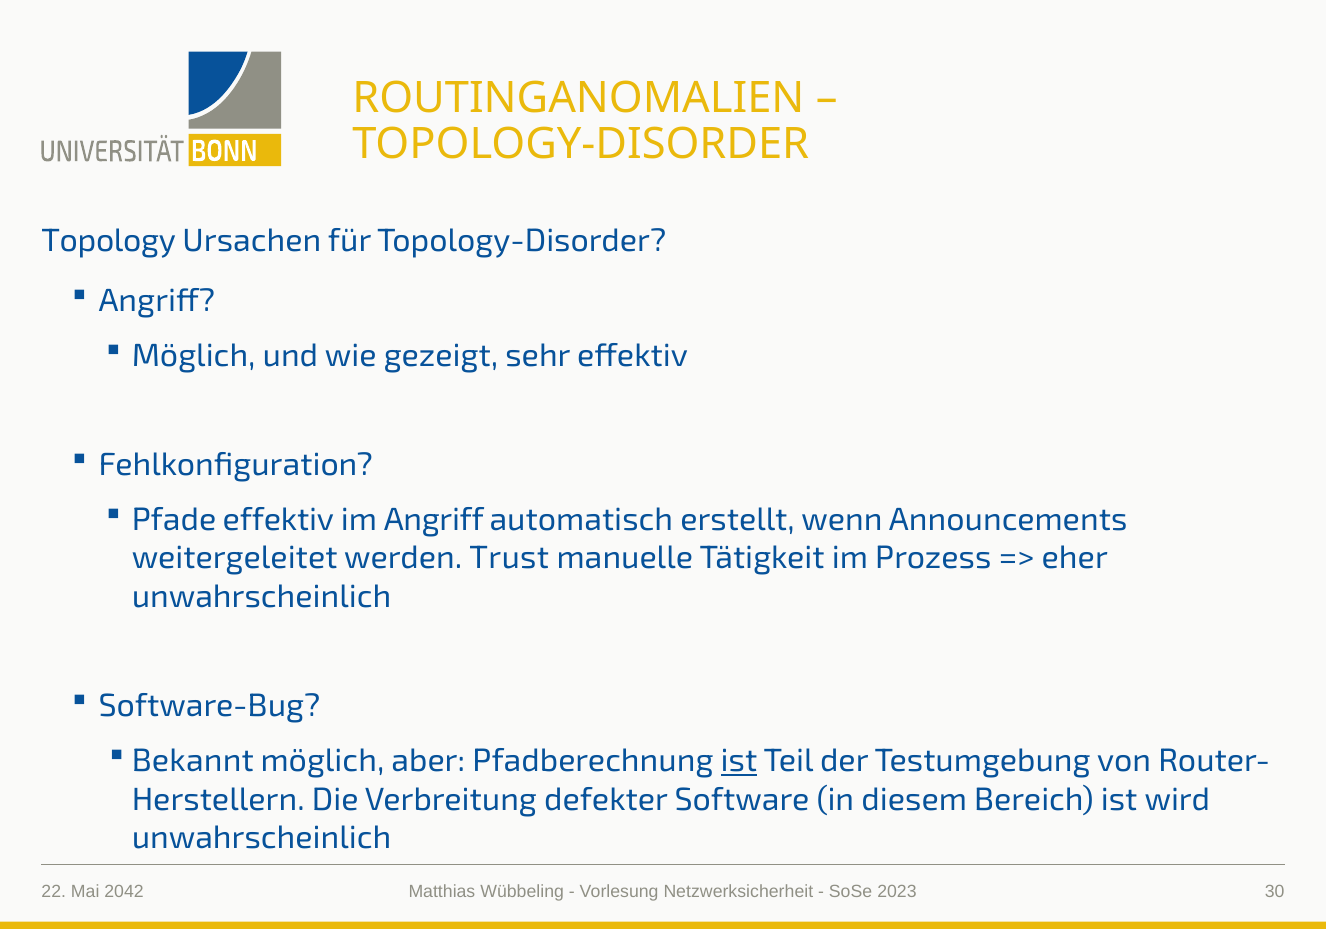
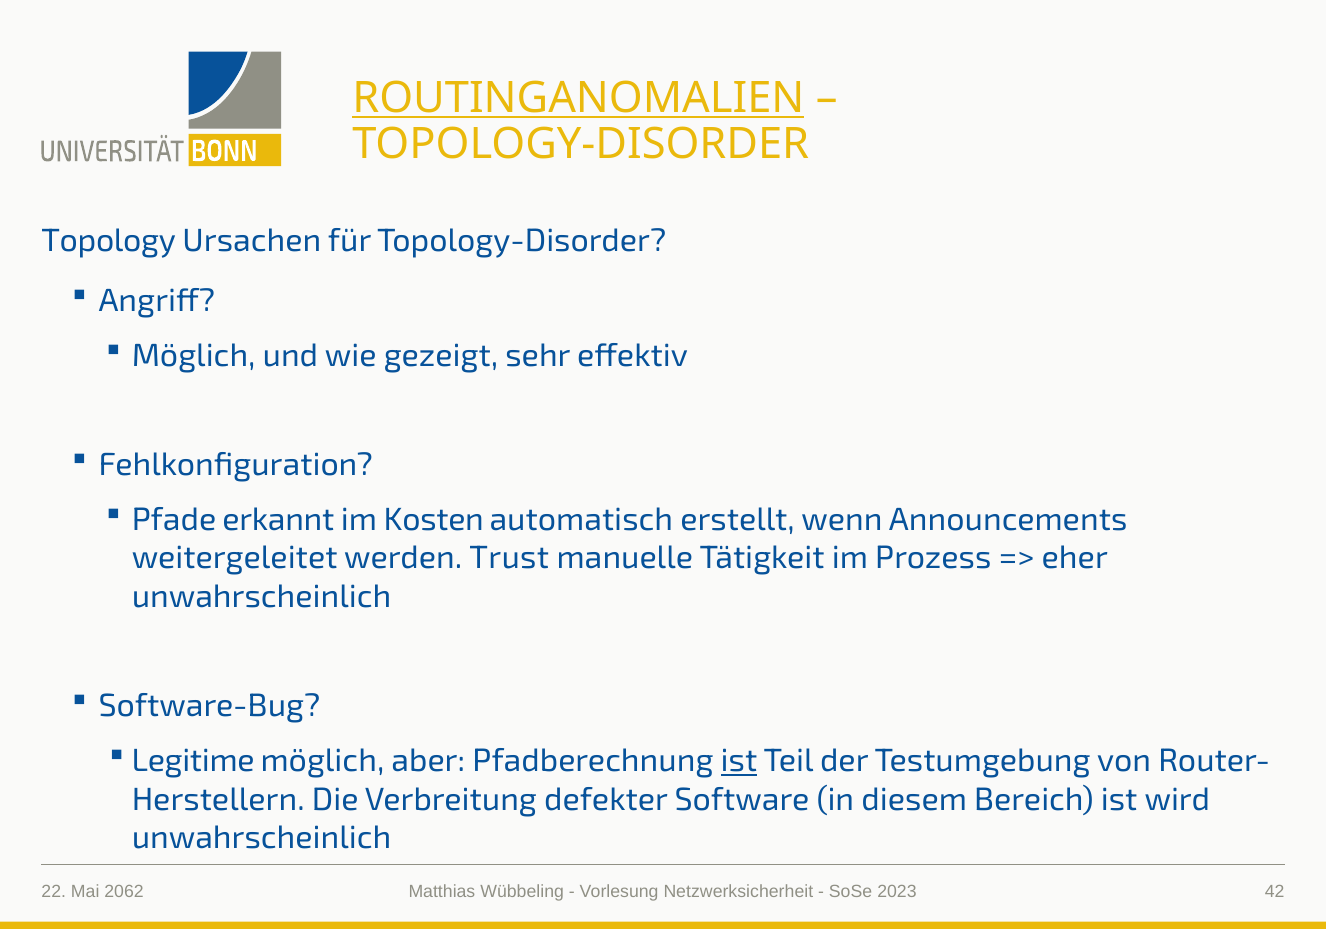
ROUTINGANOMALIEN underline: none -> present
Pfade effektiv: effektiv -> erkannt
im Angriff: Angriff -> Kosten
Bekannt: Bekannt -> Legitime
2042: 2042 -> 2062
30: 30 -> 42
